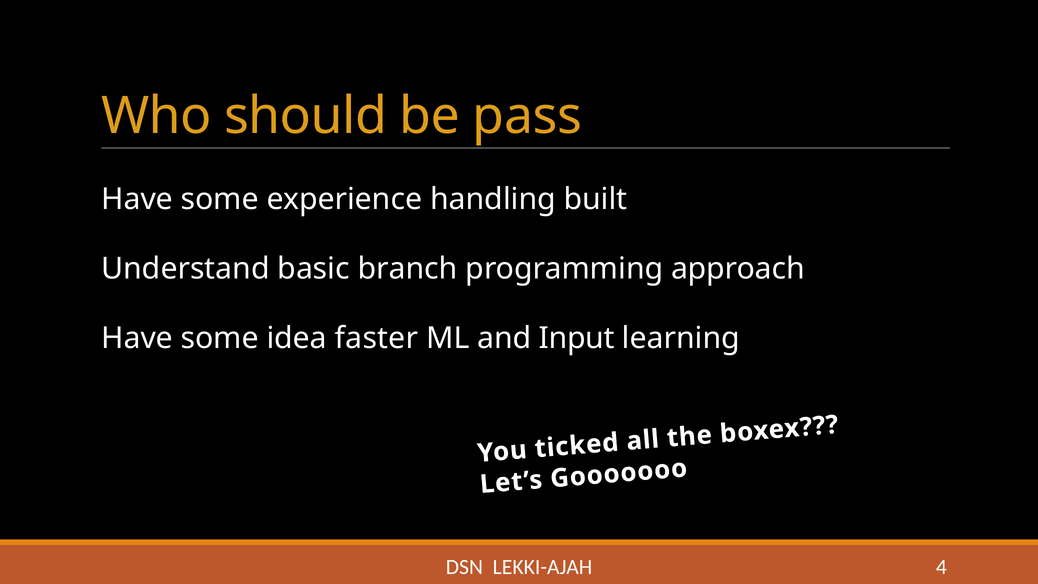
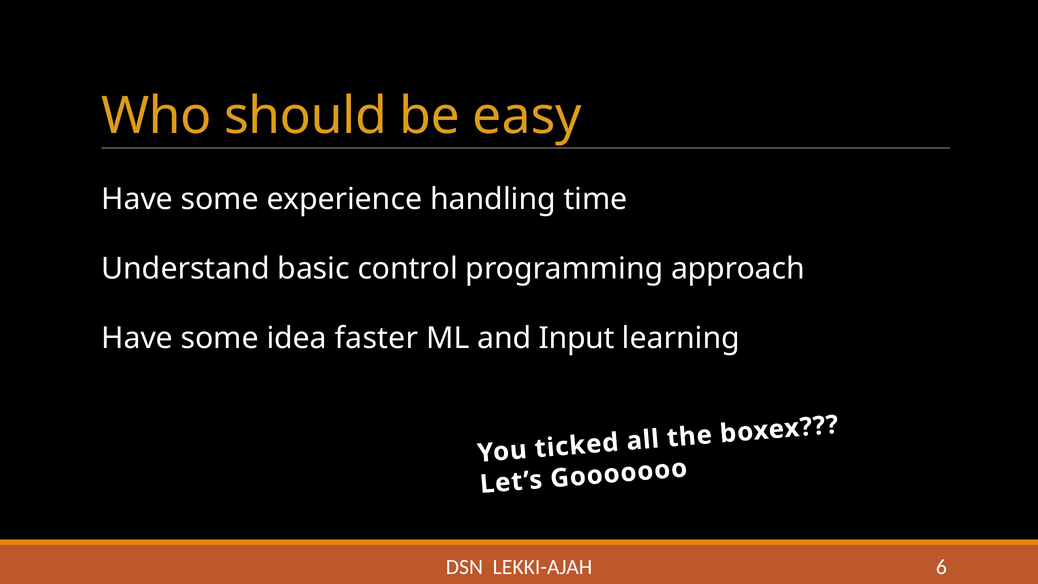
pass: pass -> easy
built: built -> time
branch: branch -> control
4: 4 -> 6
